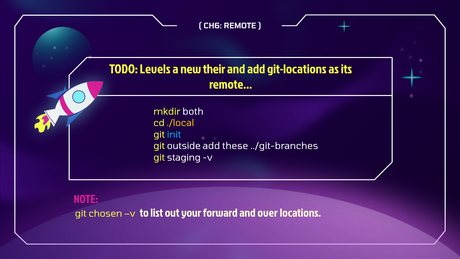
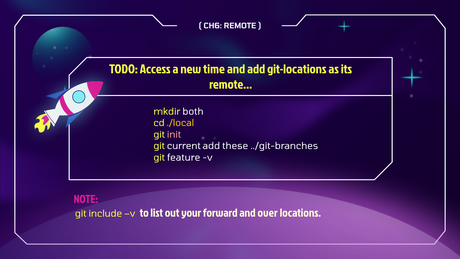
Levels: Levels -> Access
their: their -> time
init colour: light blue -> pink
outside: outside -> current
staging: staging -> feature
chosen: chosen -> include
